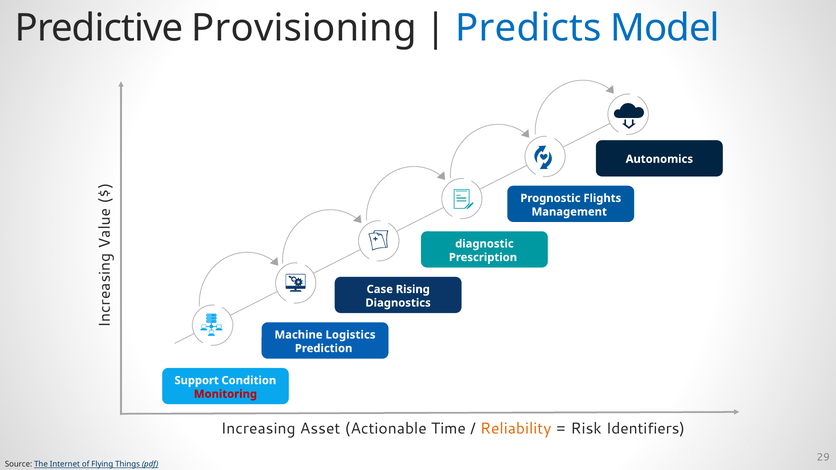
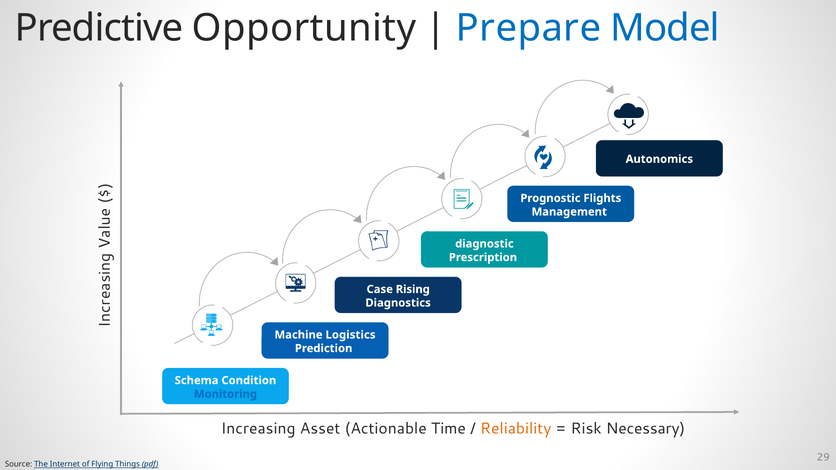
Provisioning: Provisioning -> Opportunity
Predicts: Predicts -> Prepare
Support: Support -> Schema
Monitoring colour: red -> blue
Identifiers: Identifiers -> Necessary
